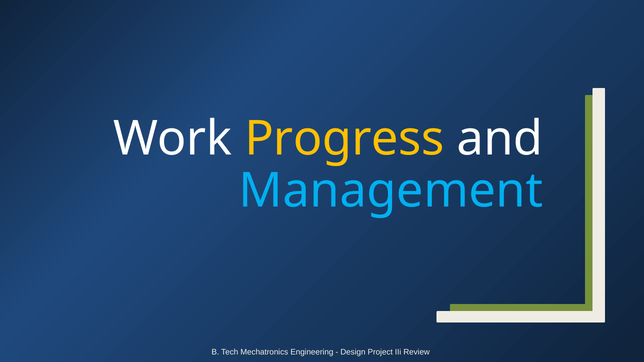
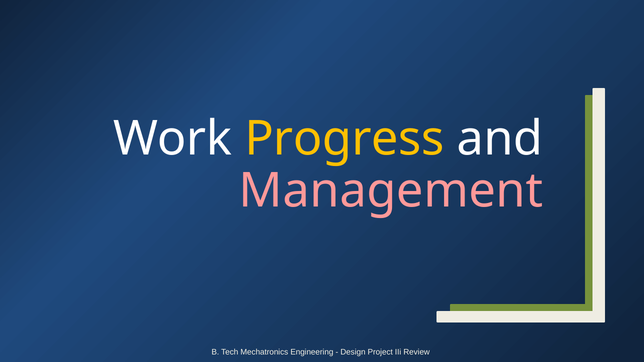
Management colour: light blue -> pink
